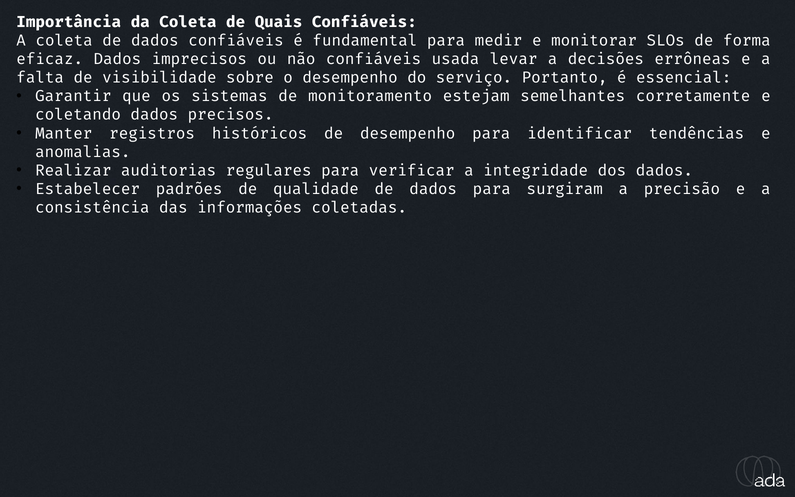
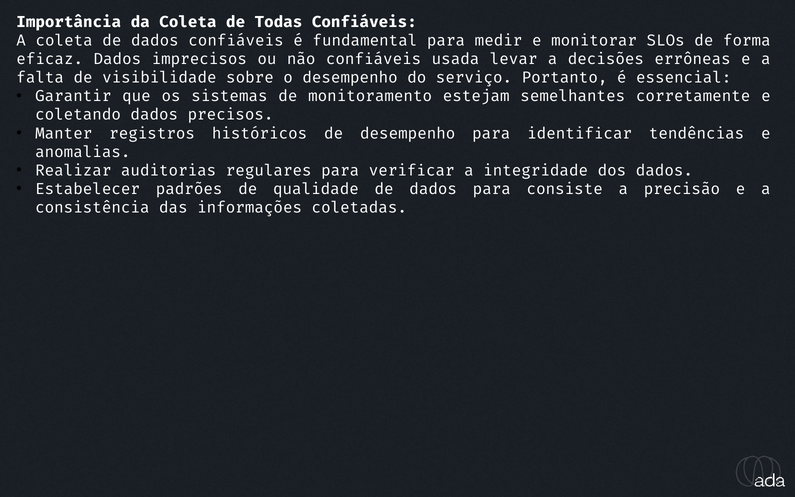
Quais: Quais -> Todas
surgiram: surgiram -> consiste
